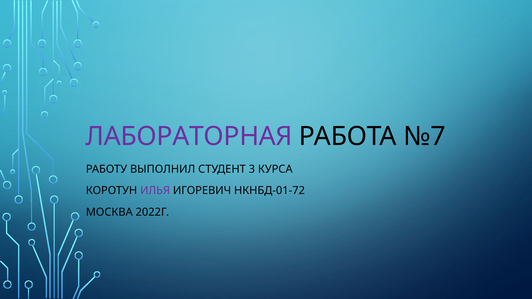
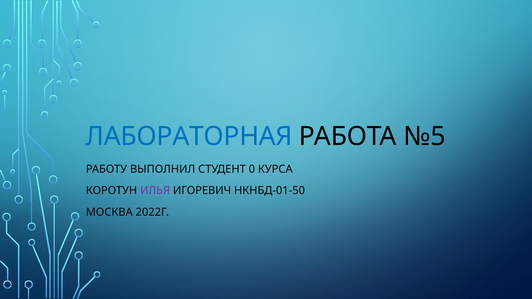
ЛАБОРАТОРНАЯ colour: purple -> blue
№7: №7 -> №5
3: 3 -> 0
НКНБД-01-72: НКНБД-01-72 -> НКНБД-01-50
